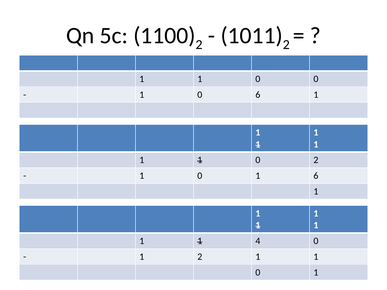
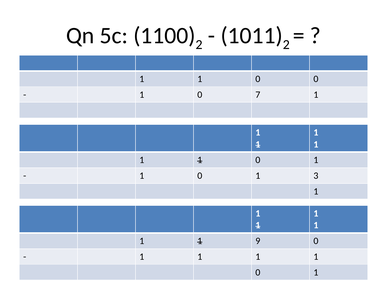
0 6: 6 -> 7
2 at (316, 160): 2 -> 1
1 6: 6 -> 3
4: 4 -> 9
2 at (200, 257): 2 -> 1
